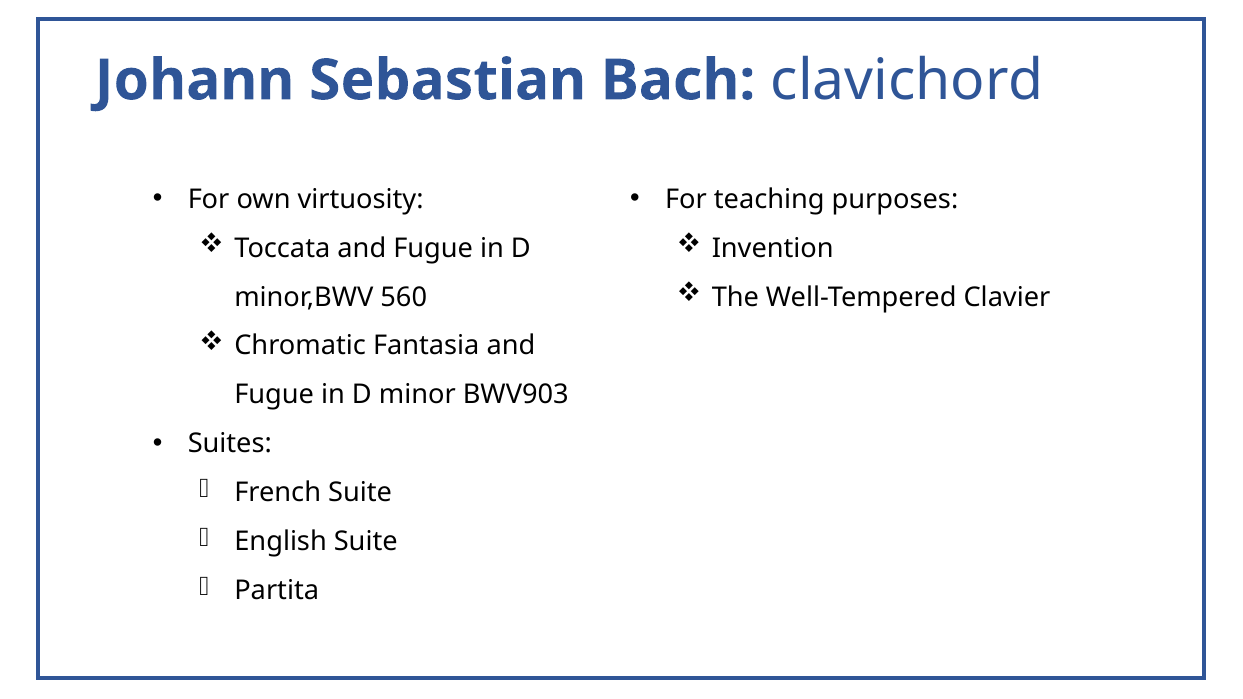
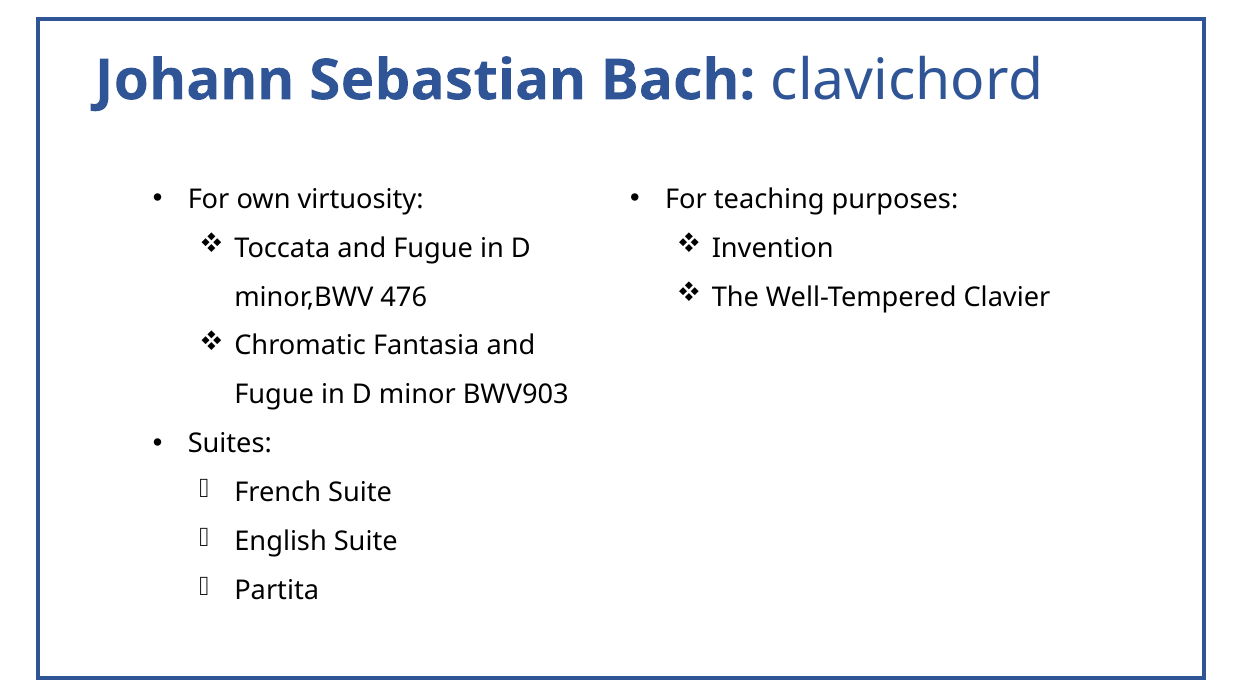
560: 560 -> 476
